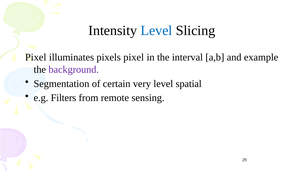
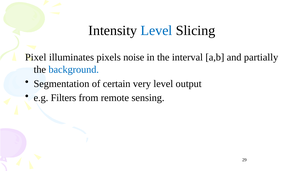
pixels pixel: pixel -> noise
example: example -> partially
background colour: purple -> blue
spatial: spatial -> output
